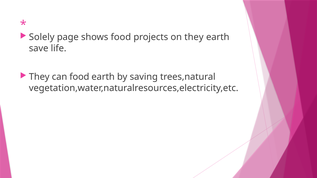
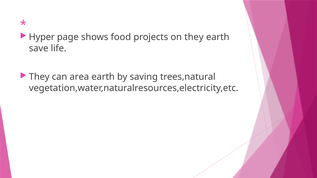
Solely: Solely -> Hyper
can food: food -> area
